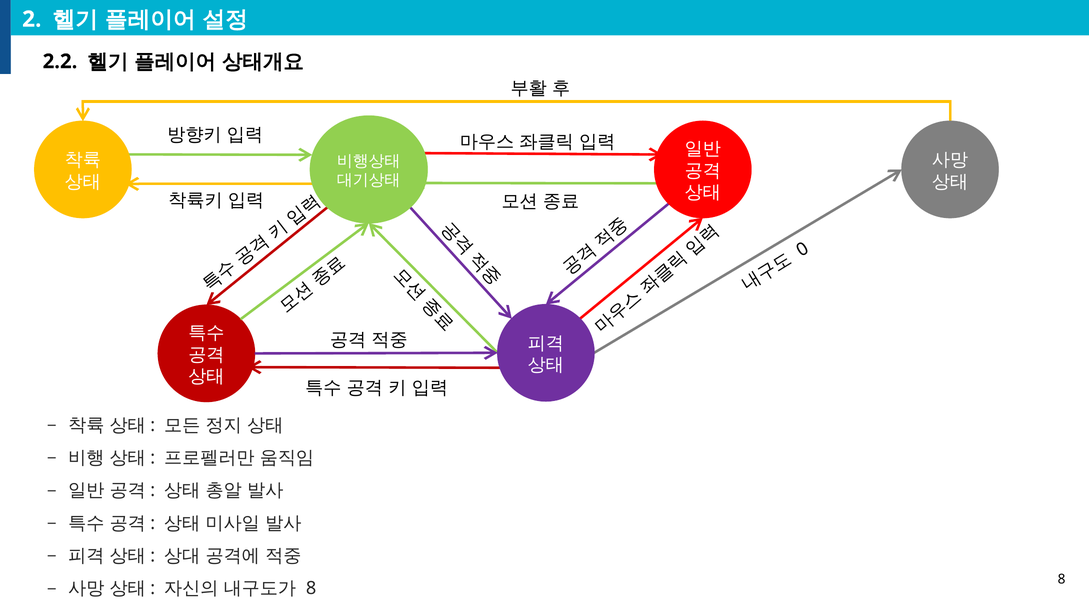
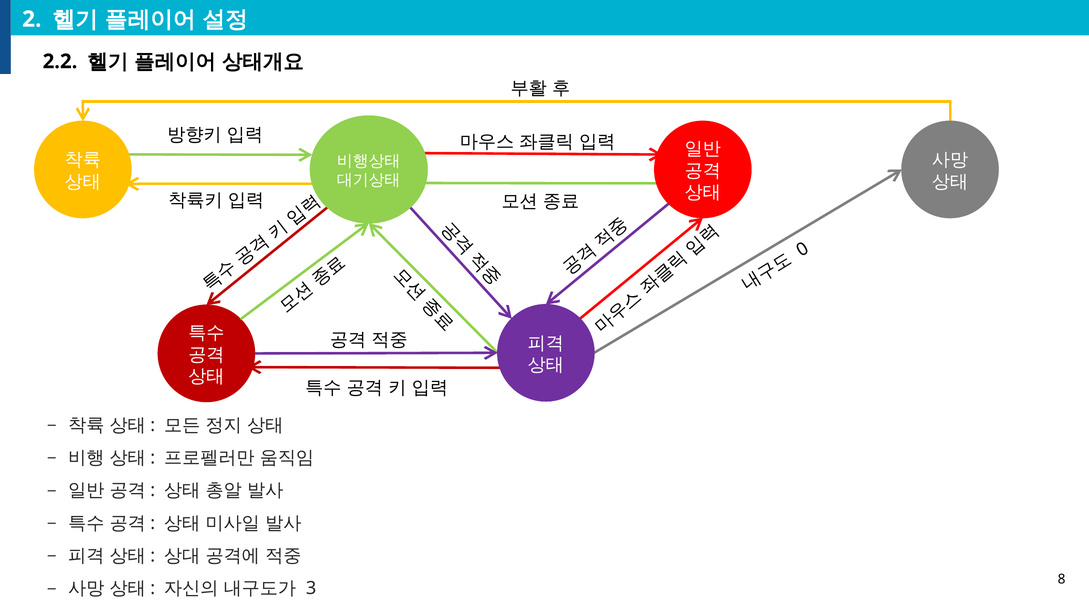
8 at (311, 588): 8 -> 3
